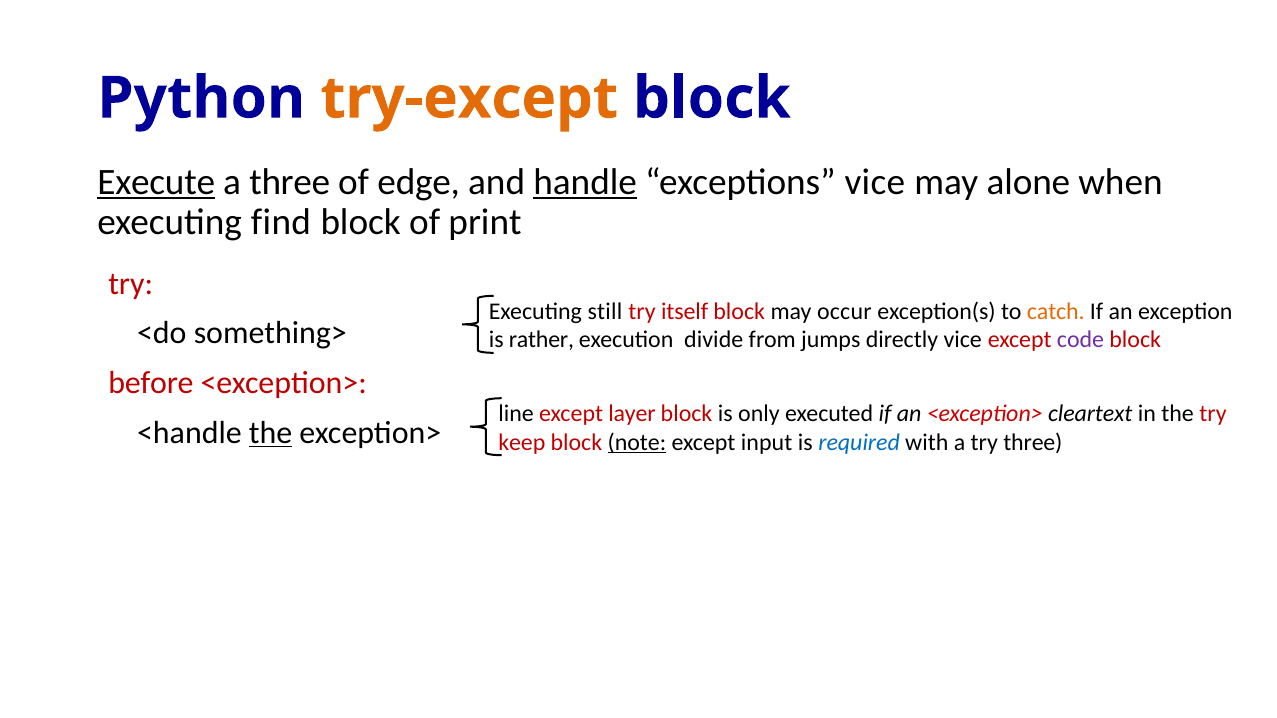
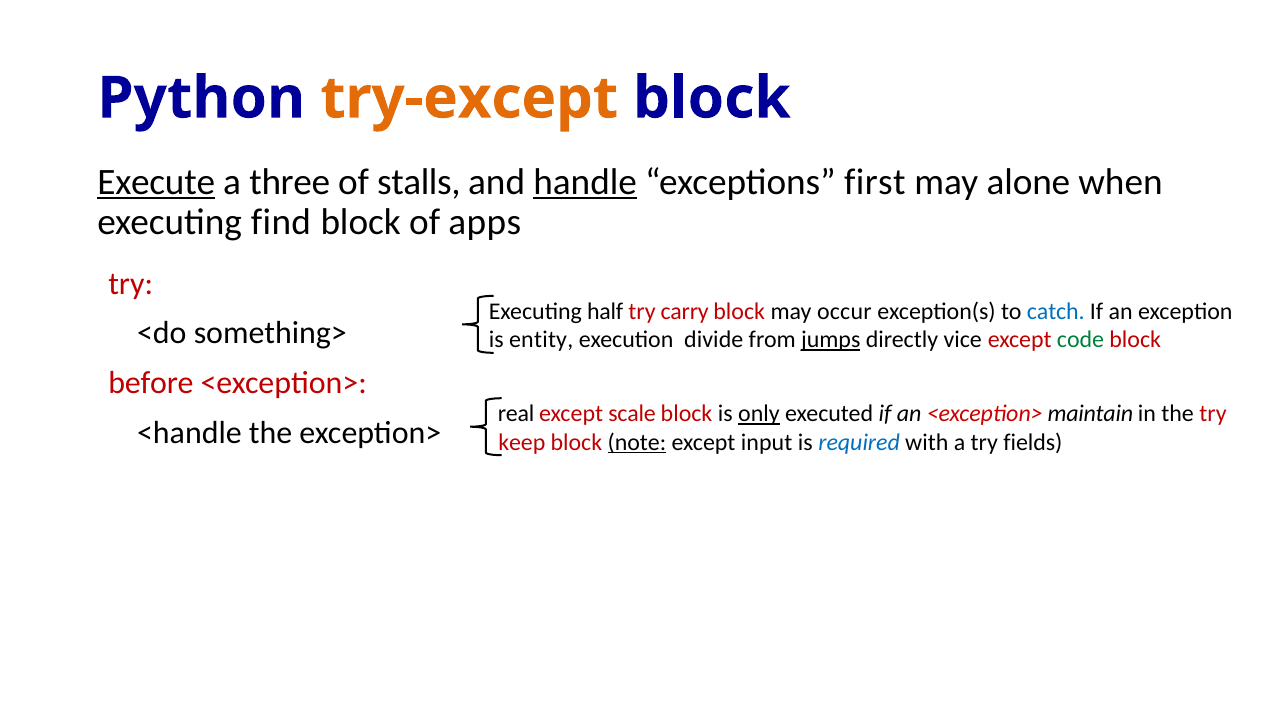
edge: edge -> stalls
exceptions vice: vice -> first
print: print -> apps
still: still -> half
itself: itself -> carry
catch colour: orange -> blue
rather: rather -> entity
jumps underline: none -> present
code colour: purple -> green
line: line -> real
layer: layer -> scale
only underline: none -> present
cleartext: cleartext -> maintain
the at (271, 433) underline: present -> none
try three: three -> fields
